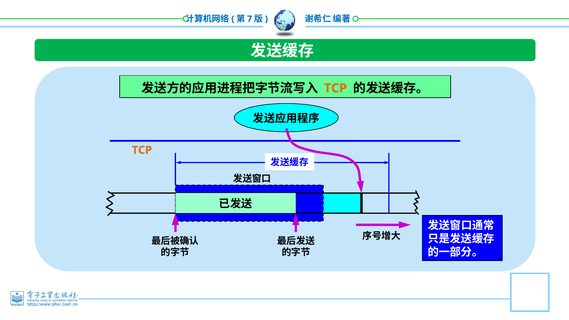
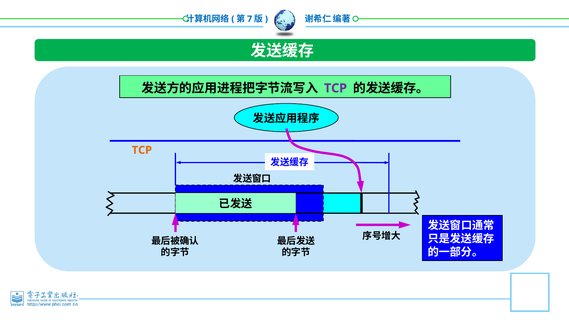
TCP at (335, 88) colour: orange -> purple
